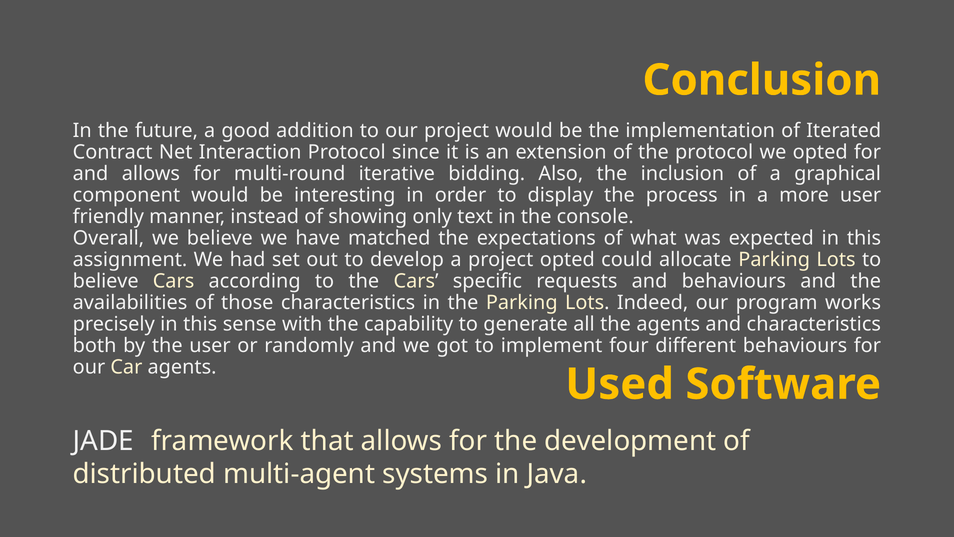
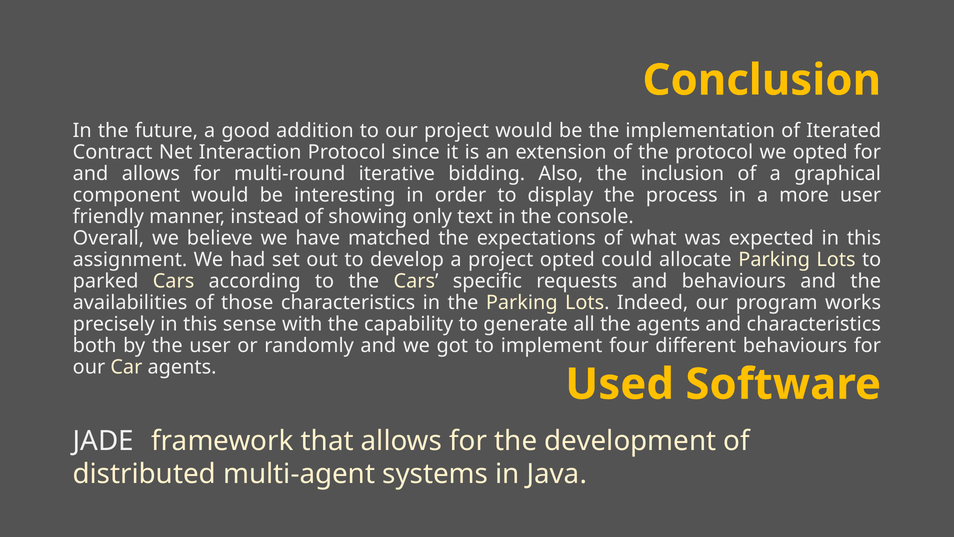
believe at (106, 281): believe -> parked
